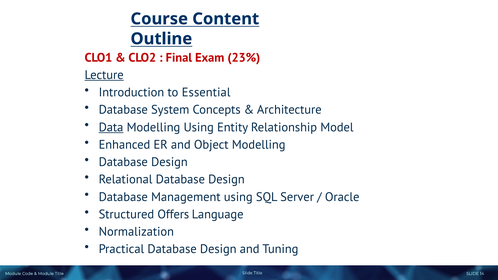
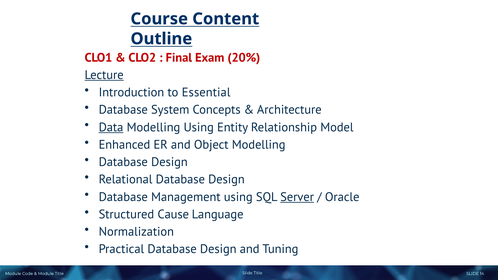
23%: 23% -> 20%
Server underline: none -> present
Offers: Offers -> Cause
